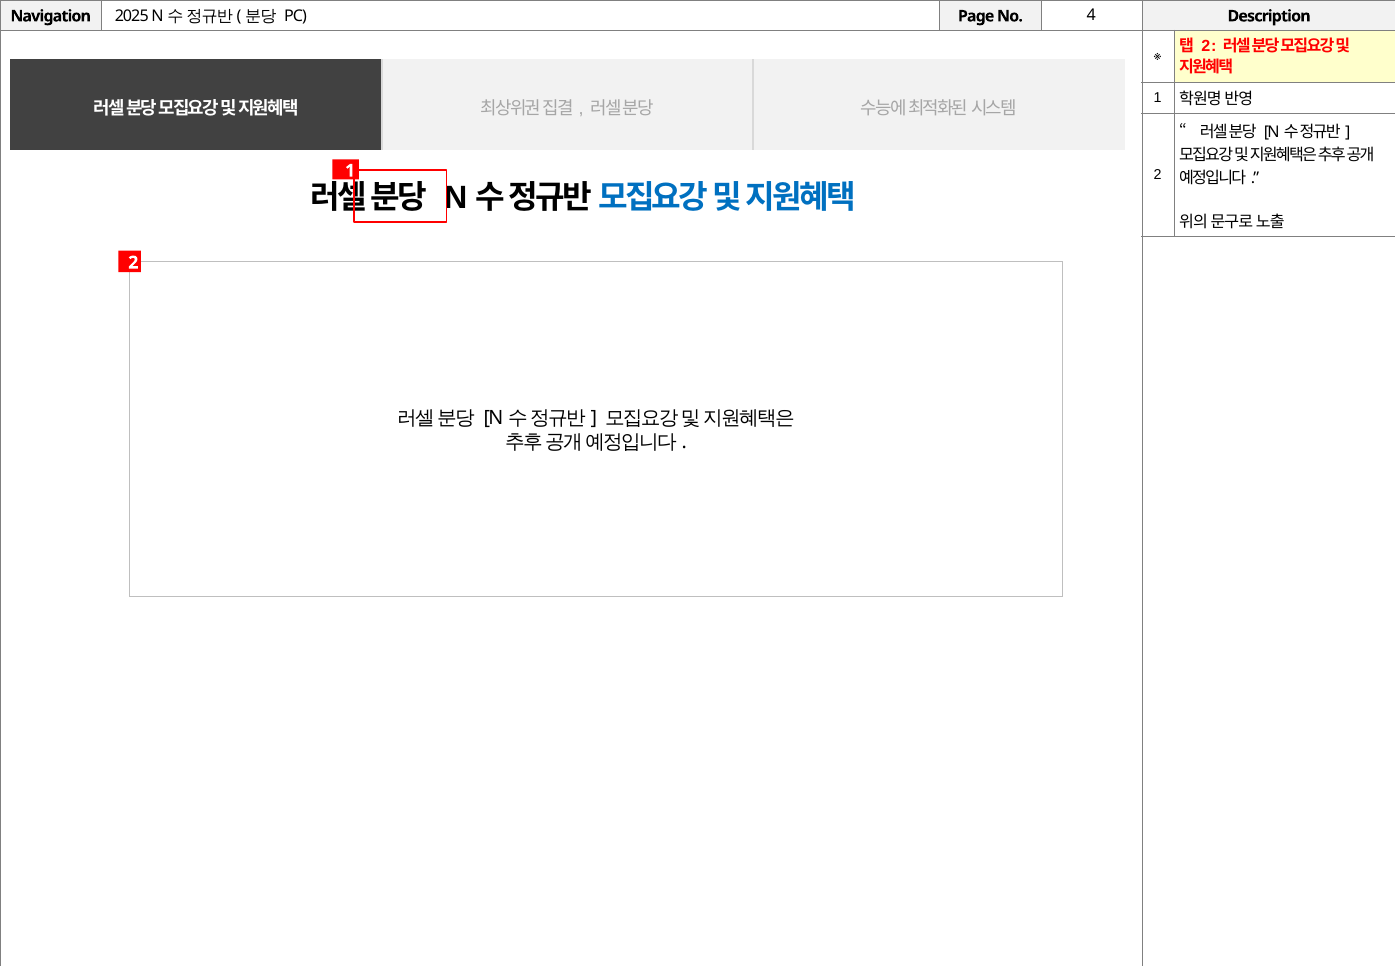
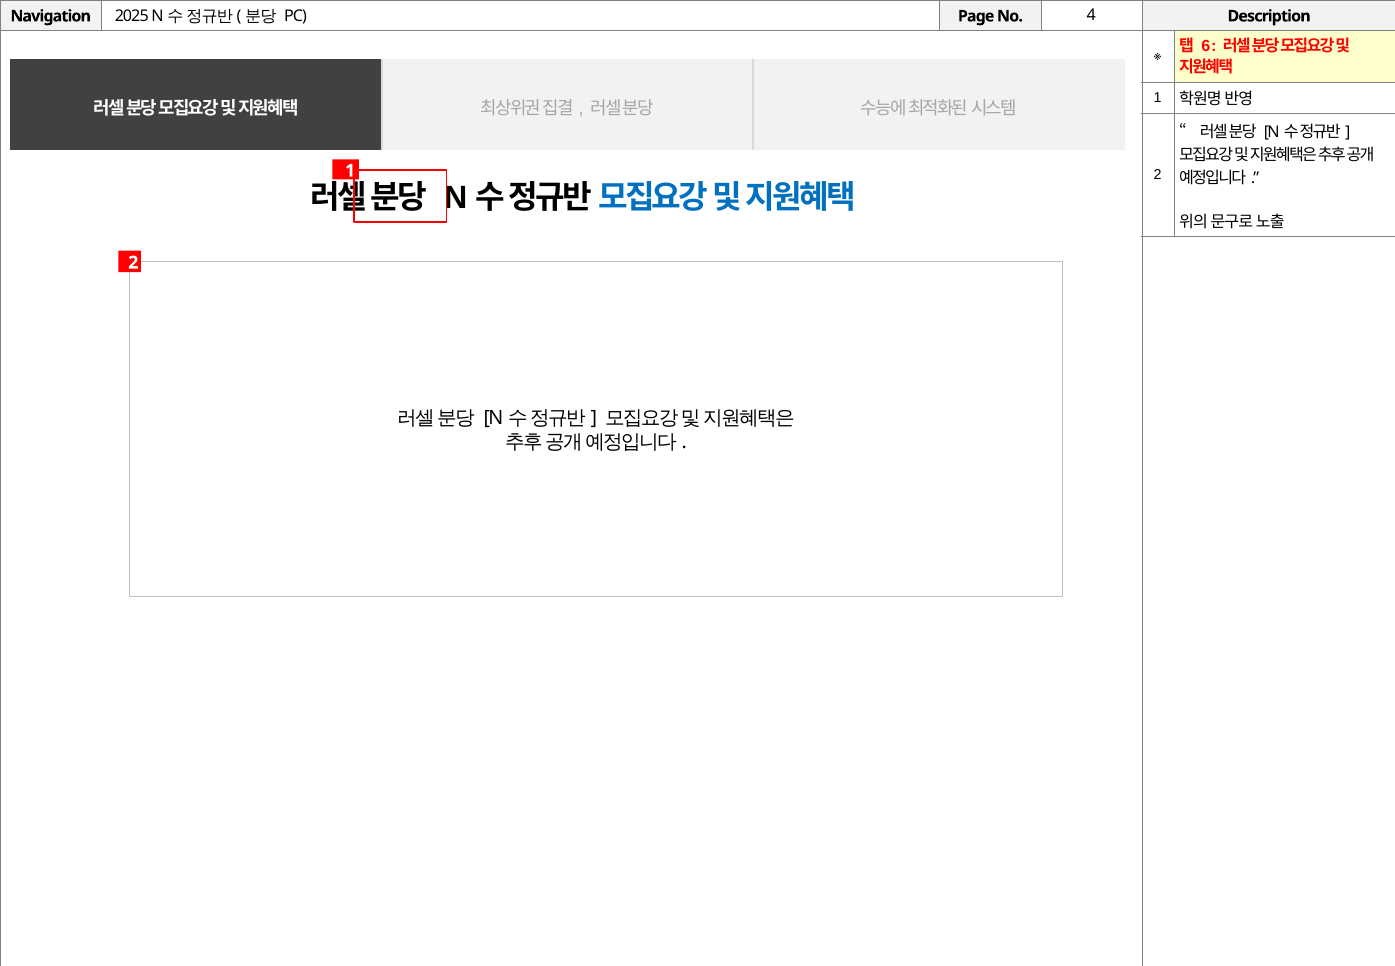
2 at (1206, 46): 2 -> 6
